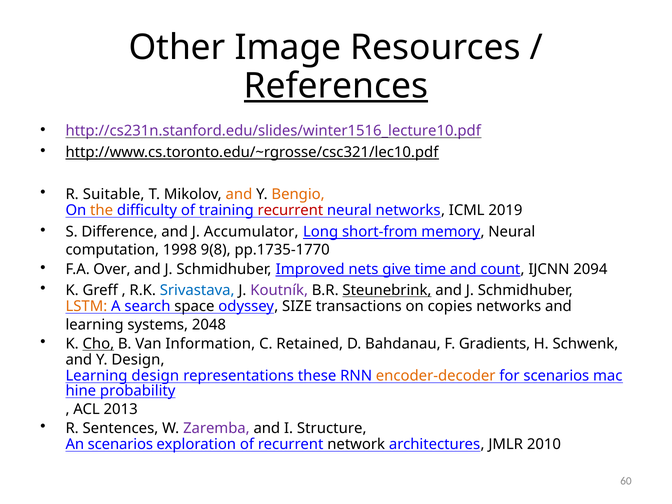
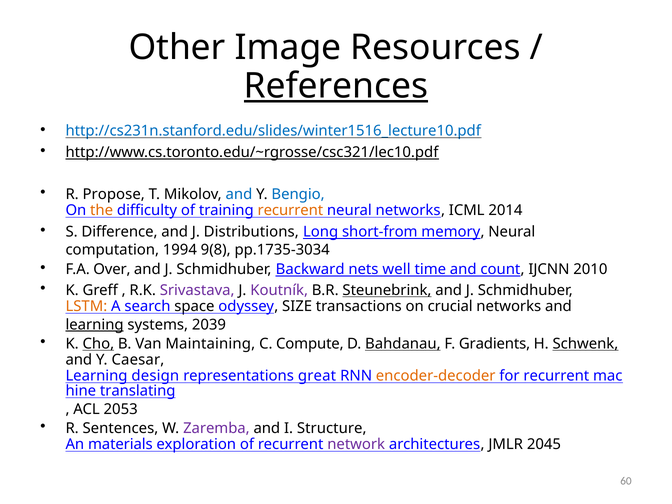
http://cs231n.stanford.edu/slides/winter1516_lecture10.pdf colour: purple -> blue
Suitable: Suitable -> Propose
and at (239, 194) colour: orange -> blue
Bengio colour: orange -> blue
recurrent at (290, 210) colour: red -> orange
2019: 2019 -> 2014
Accumulator: Accumulator -> Distributions
1998: 1998 -> 1994
pp.1735-1770: pp.1735-1770 -> pp.1735-3034
Improved: Improved -> Backward
give: give -> well
2094: 2094 -> 2010
Srivastava colour: blue -> purple
copies: copies -> crucial
learning at (95, 325) underline: none -> present
2048: 2048 -> 2039
Information: Information -> Maintaining
Retained: Retained -> Compute
Bahdanau underline: none -> present
Schwenk underline: none -> present
Y Design: Design -> Caesar
these: these -> great
for scenarios: scenarios -> recurrent
probability: probability -> translating
2013: 2013 -> 2053
An scenarios: scenarios -> materials
network colour: black -> purple
2010: 2010 -> 2045
